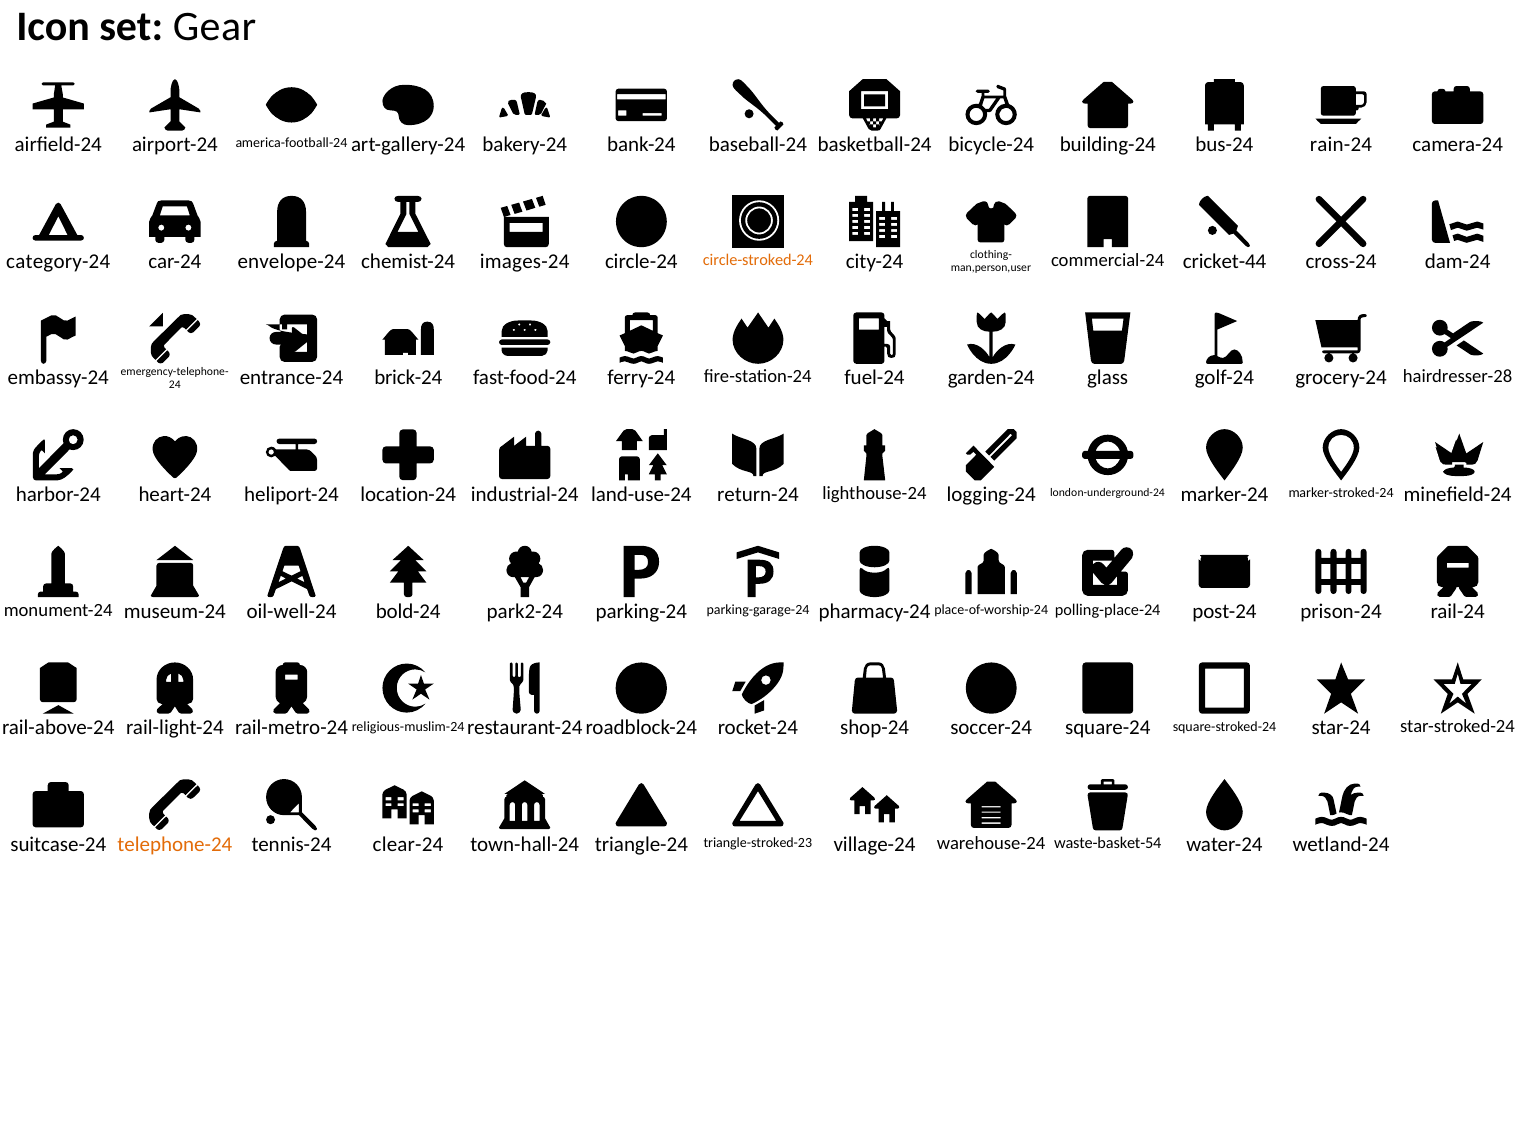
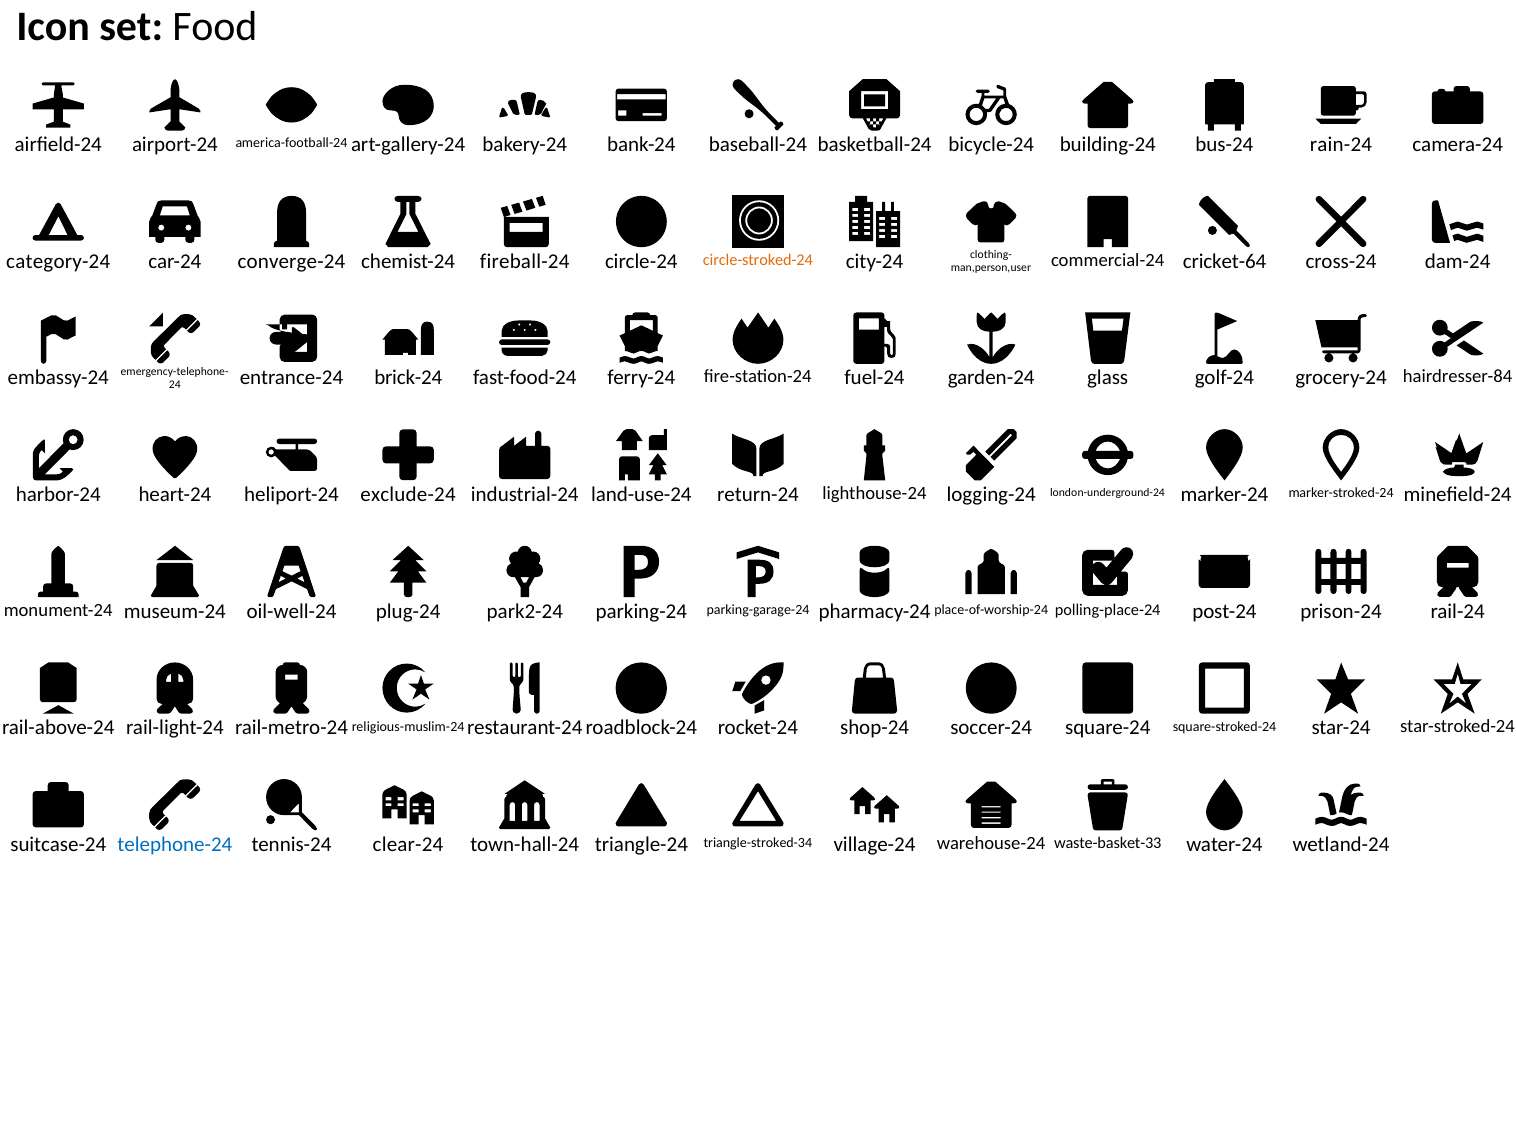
Gear: Gear -> Food
envelope-24: envelope-24 -> converge-24
images-24: images-24 -> fireball-24
cricket-44: cricket-44 -> cricket-64
hairdresser-28: hairdresser-28 -> hairdresser-84
location-24: location-24 -> exclude-24
bold-24: bold-24 -> plug-24
telephone-24 colour: orange -> blue
triangle-stroked-23: triangle-stroked-23 -> triangle-stroked-34
waste-basket-54: waste-basket-54 -> waste-basket-33
